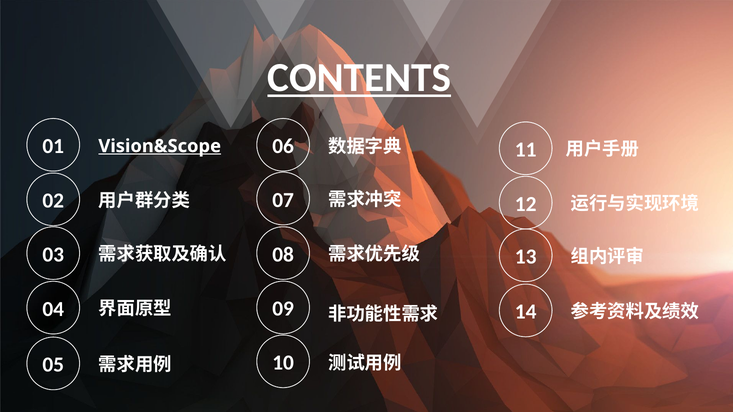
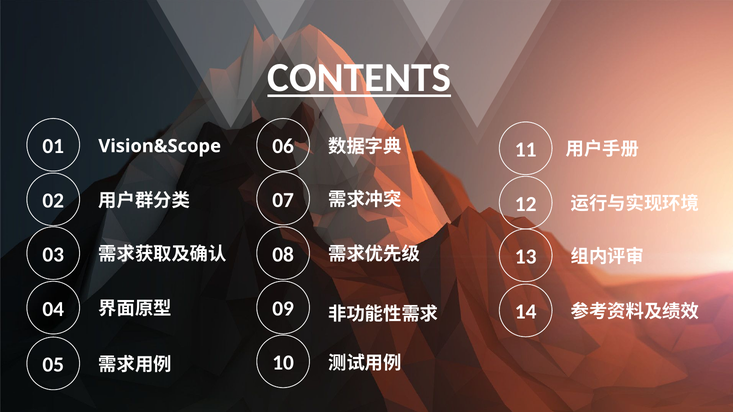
Vision&Scope underline: present -> none
